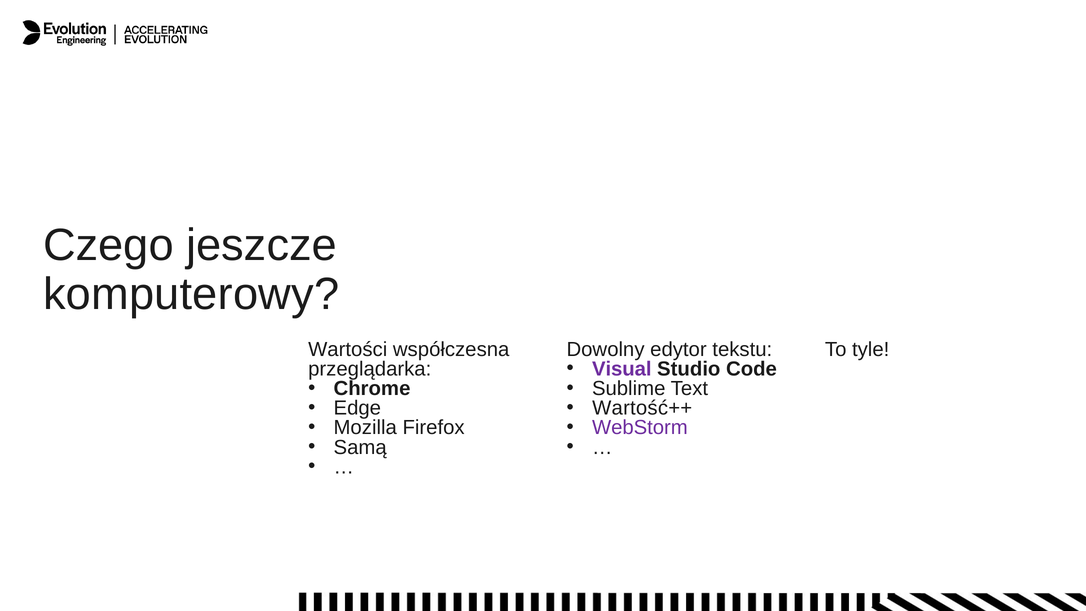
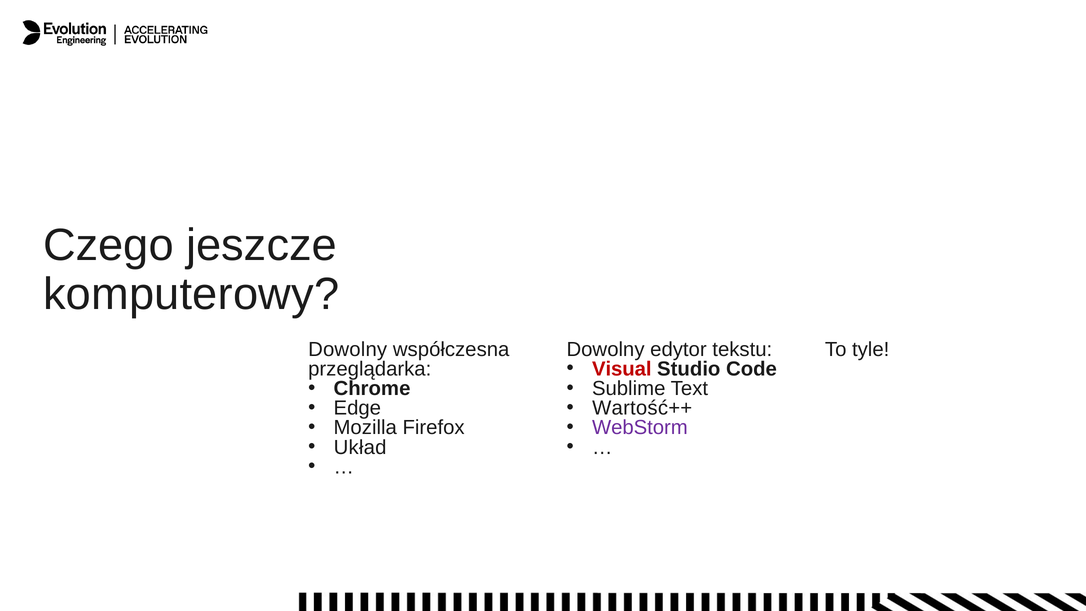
Wartości at (348, 349): Wartości -> Dowolny
Visual colour: purple -> red
Samą: Samą -> Układ
